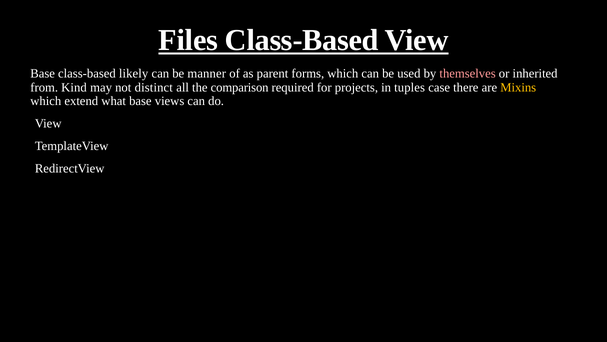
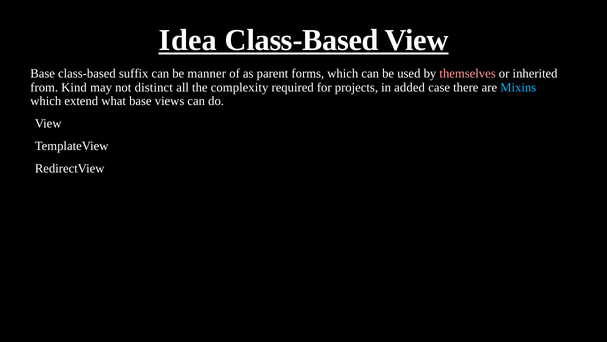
Files: Files -> Idea
likely: likely -> suffix
comparison: comparison -> complexity
tuples: tuples -> added
Mixins colour: yellow -> light blue
